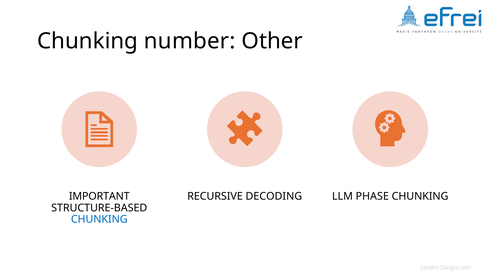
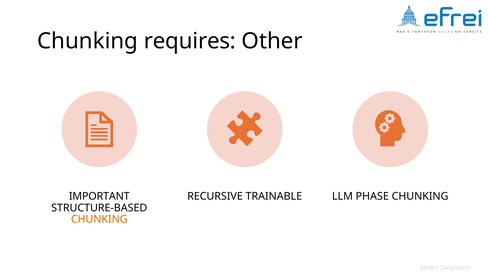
number: number -> requires
DECODING: DECODING -> TRAINABLE
CHUNKING at (99, 219) colour: blue -> orange
